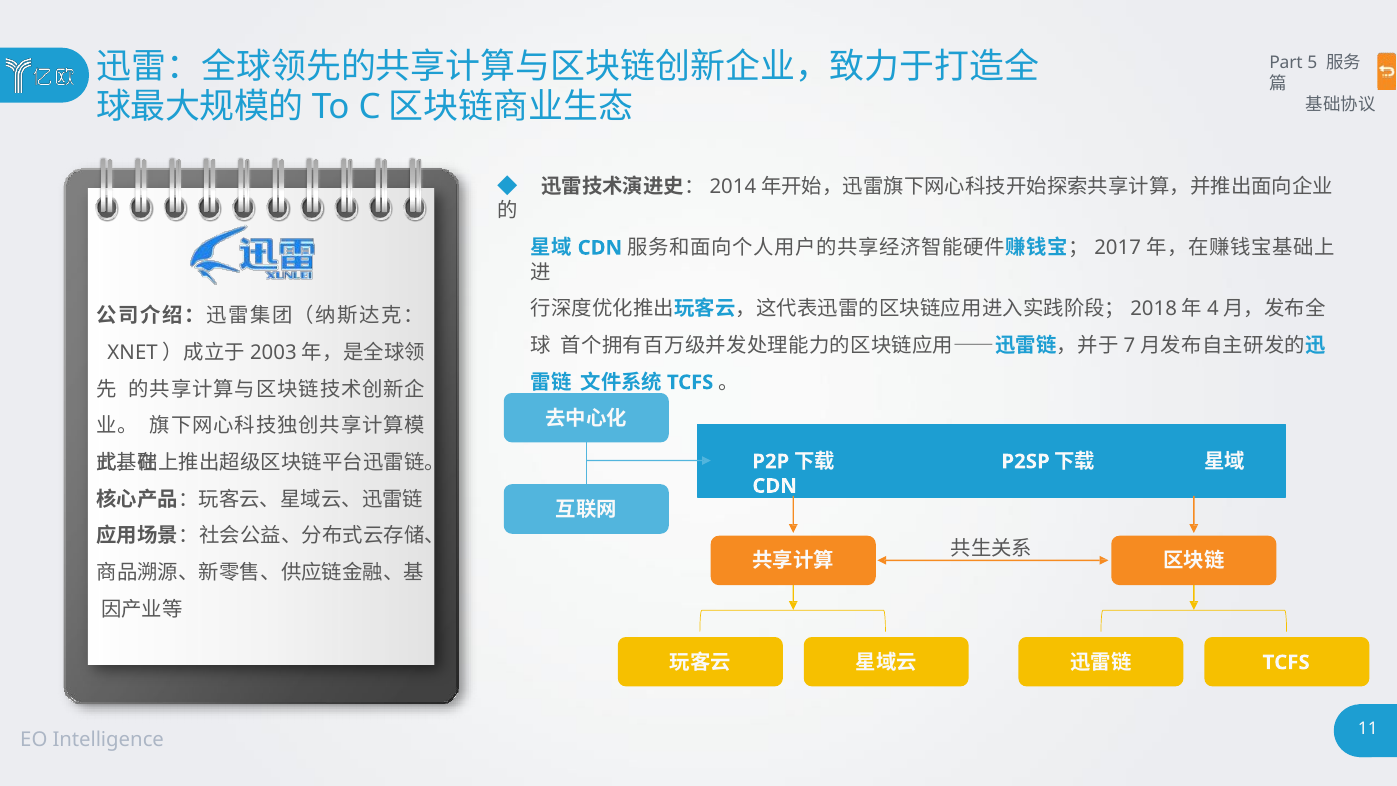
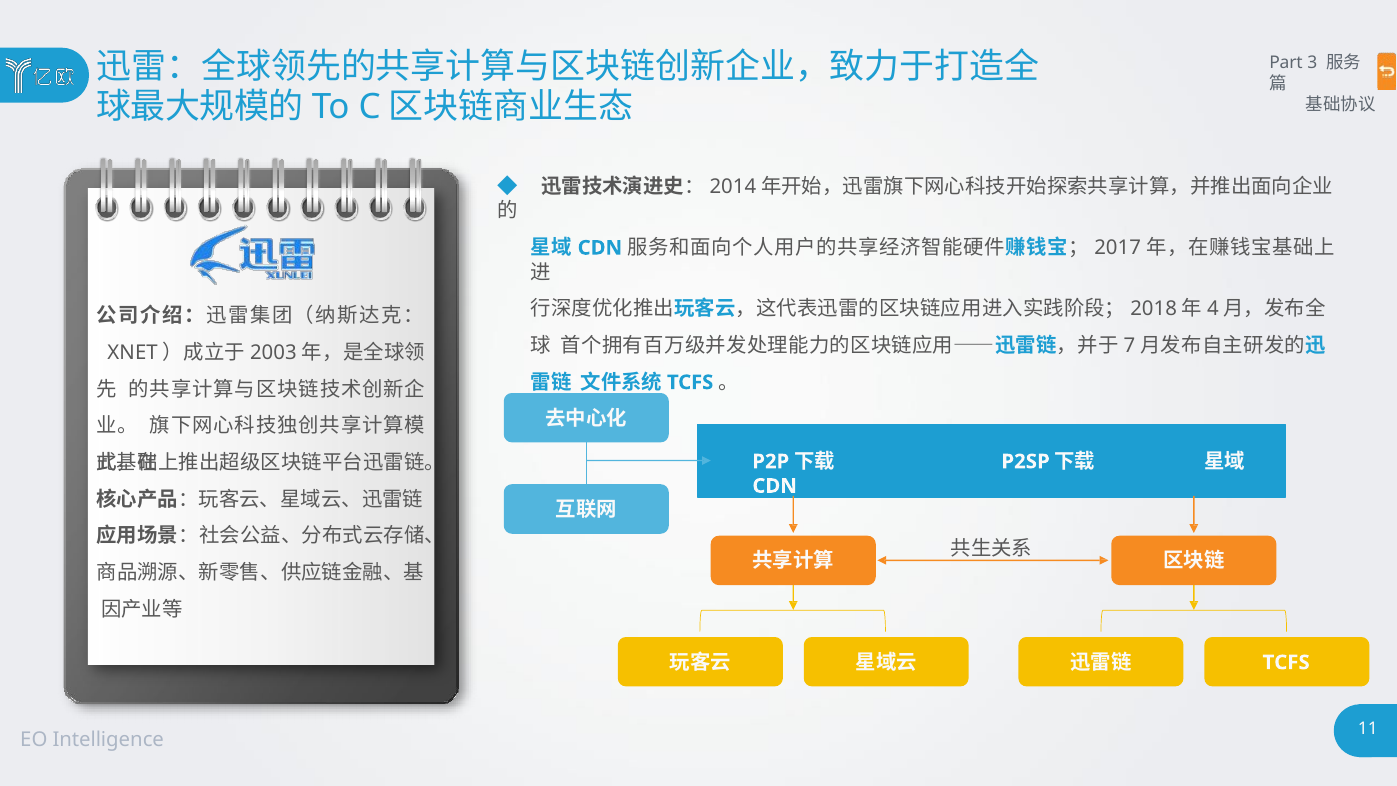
5: 5 -> 3
